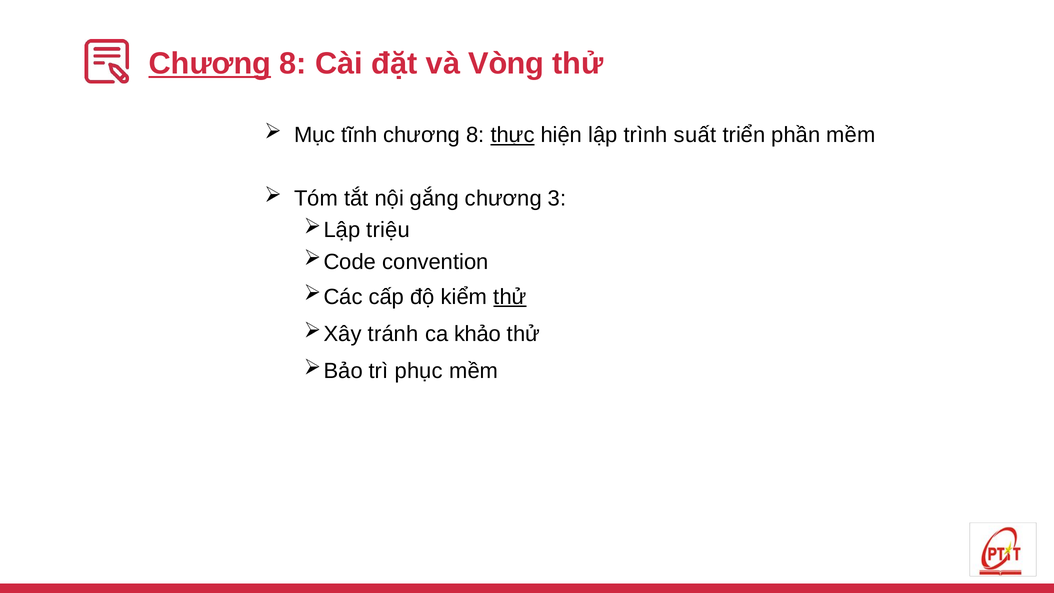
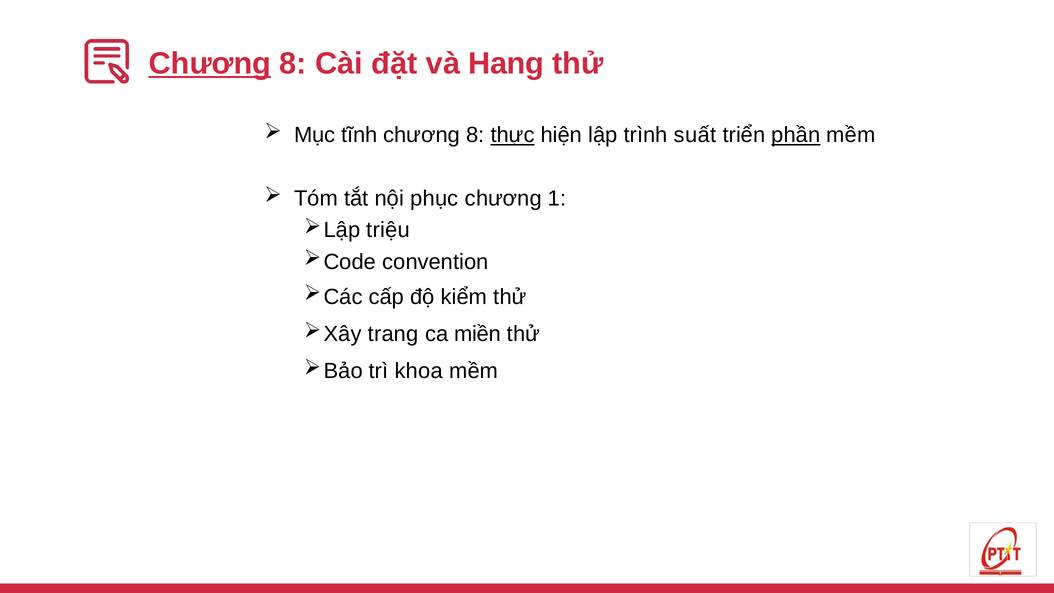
Vòng: Vòng -> Hang
phần underline: none -> present
gắng: gắng -> phục
3: 3 -> 1
thử at (510, 297) underline: present -> none
tránh: tránh -> trang
khảo: khảo -> miền
phục: phục -> khoa
